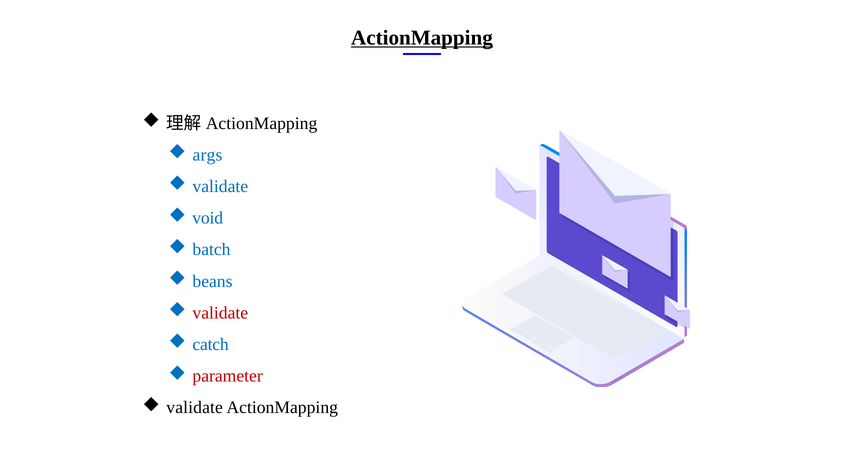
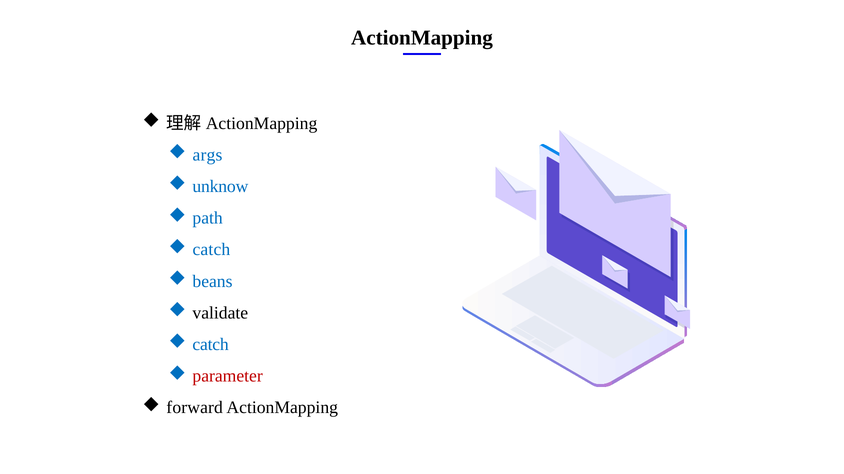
ActionMapping at (422, 38) underline: present -> none
validate at (220, 187): validate -> unknow
void: void -> path
batch at (211, 250): batch -> catch
validate at (220, 313) colour: red -> black
validate at (195, 408): validate -> forward
